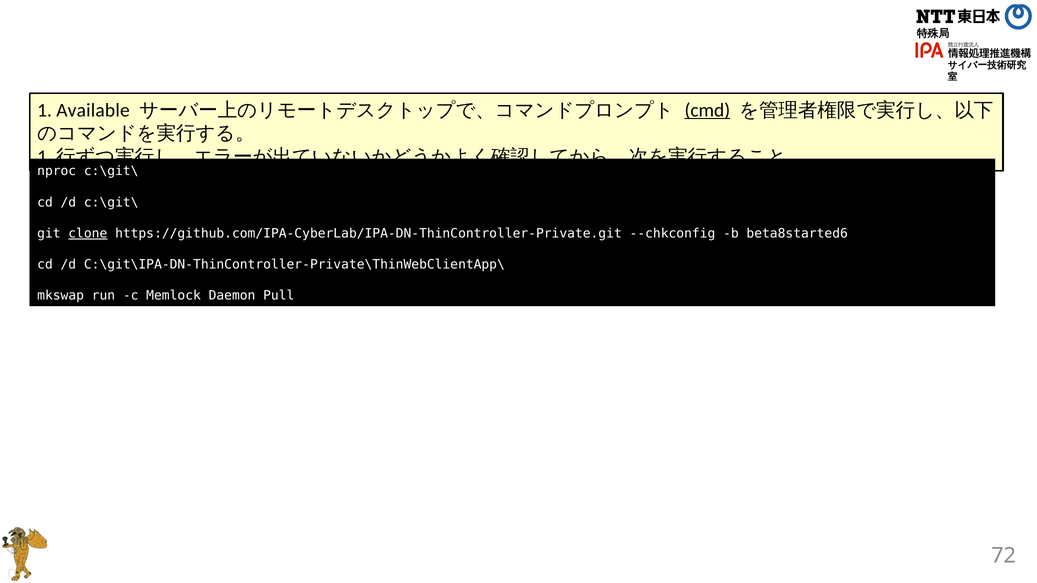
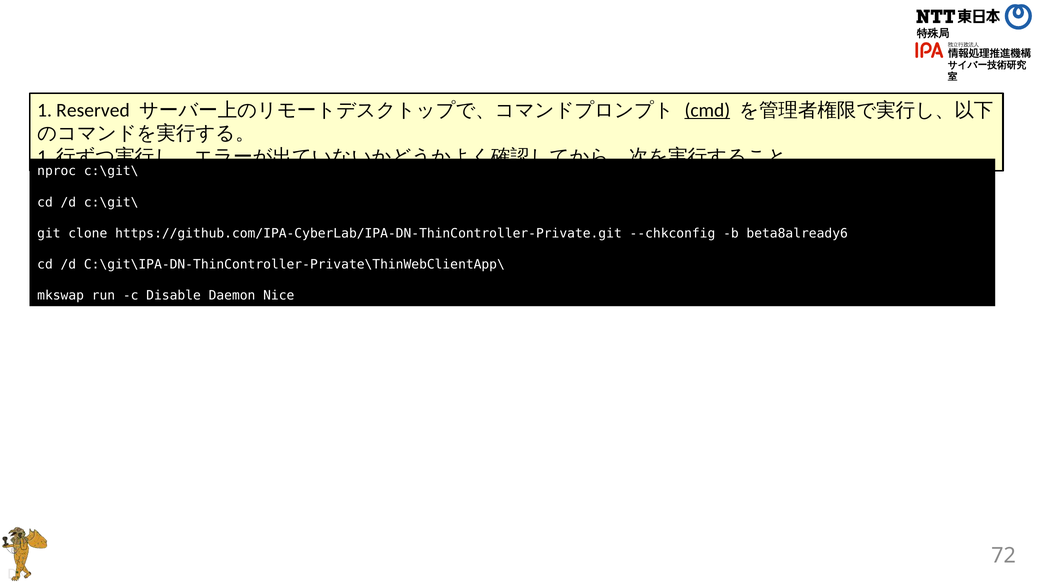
Available: Available -> Reserved
clone underline: present -> none
beta8started6: beta8started6 -> beta8already6
Memlock: Memlock -> Disable
Pull: Pull -> Nice
